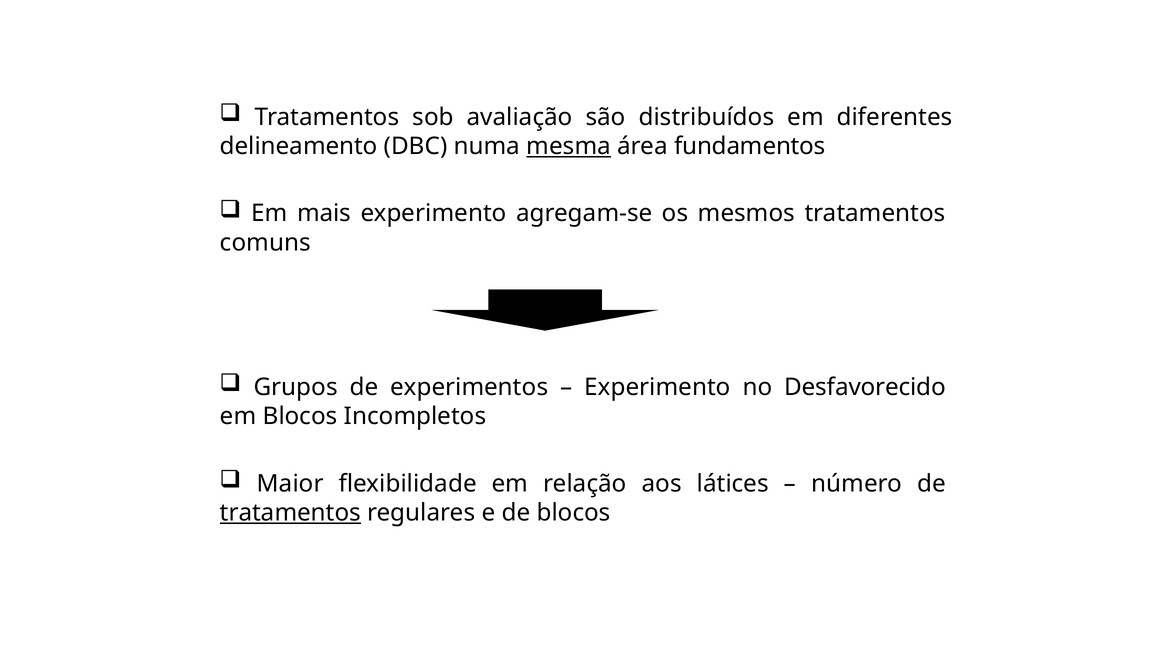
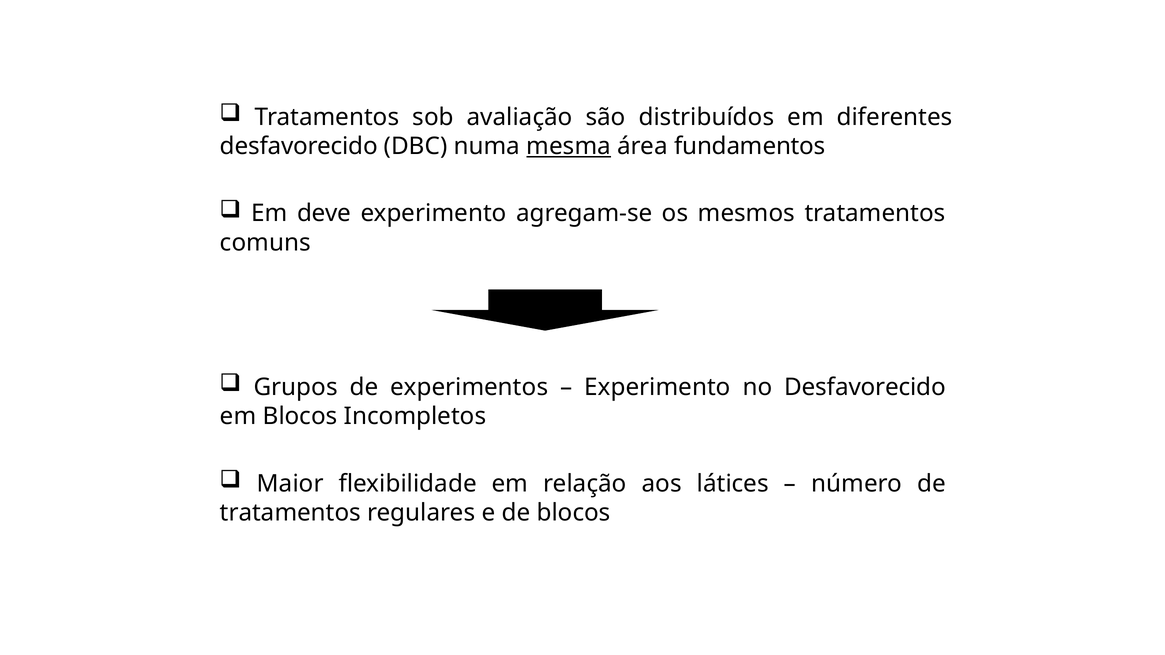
delineamento at (299, 146): delineamento -> desfavorecido
mais: mais -> deve
tratamentos at (290, 513) underline: present -> none
